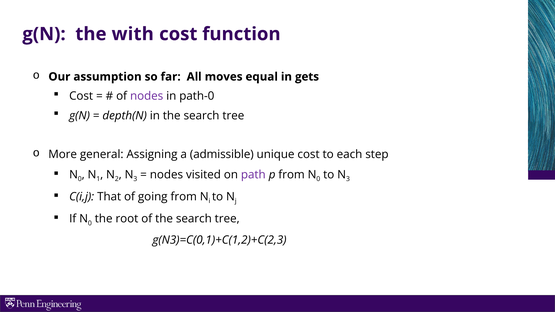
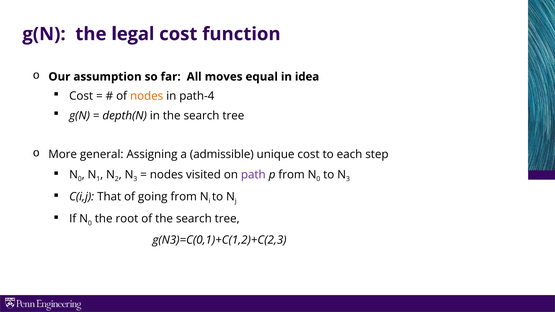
with: with -> legal
gets: gets -> idea
nodes at (147, 96) colour: purple -> orange
path-0: path-0 -> path-4
